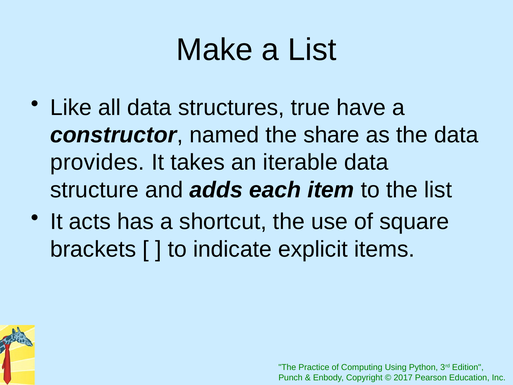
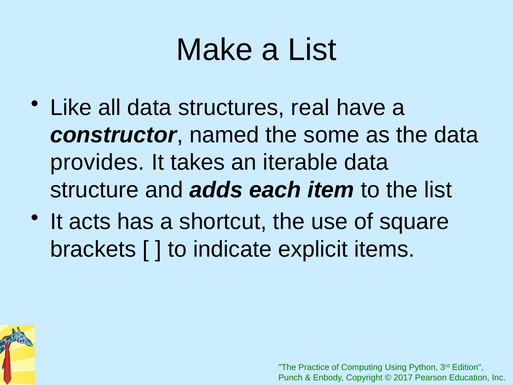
true: true -> real
share: share -> some
